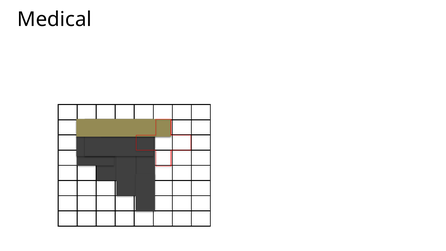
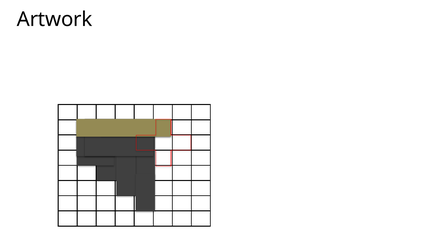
Medical: Medical -> Artwork
